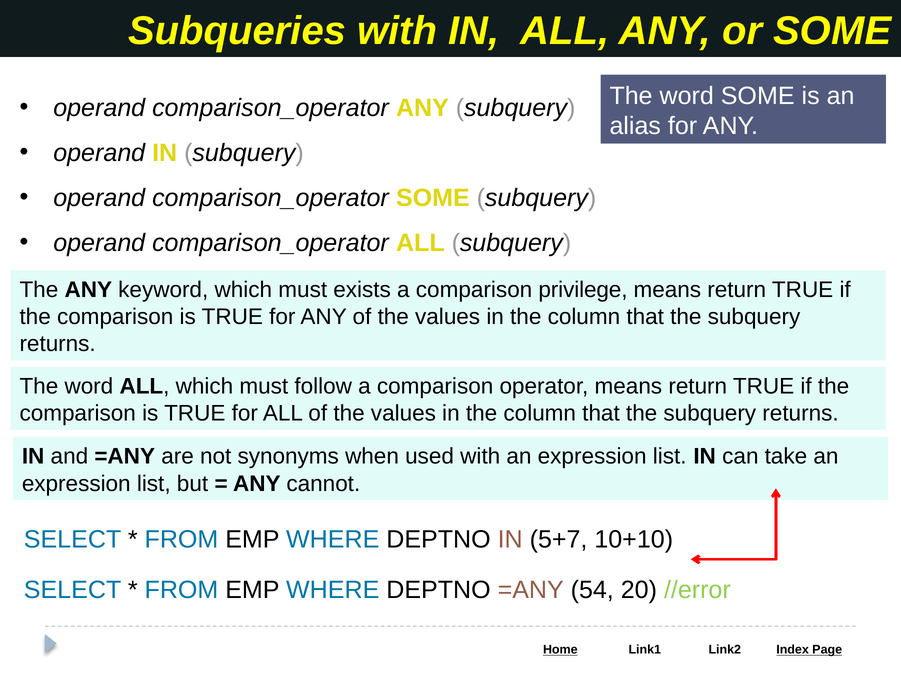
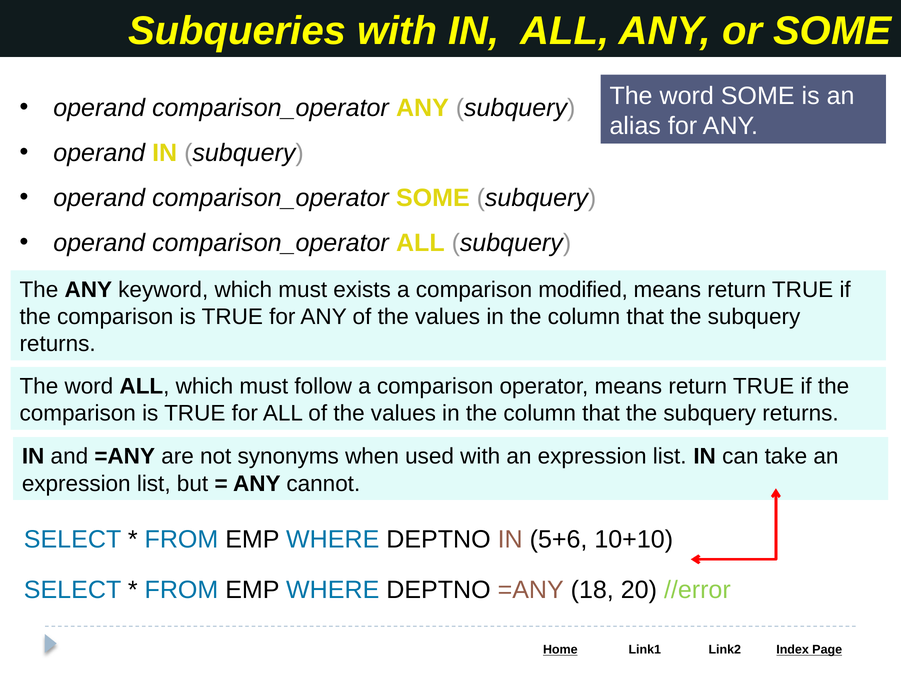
privilege: privilege -> modified
5+7: 5+7 -> 5+6
54: 54 -> 18
